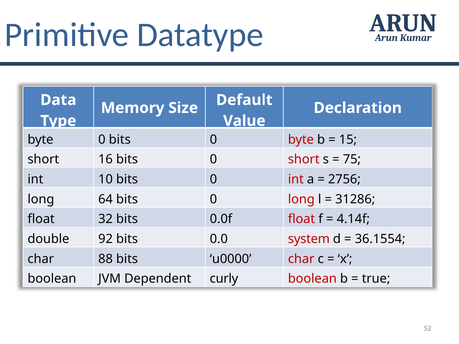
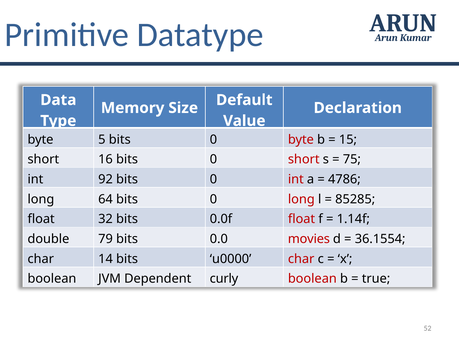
byte 0: 0 -> 5
10: 10 -> 92
2756: 2756 -> 4786
31286: 31286 -> 85285
4.14f: 4.14f -> 1.14f
92: 92 -> 79
system: system -> movies
88: 88 -> 14
